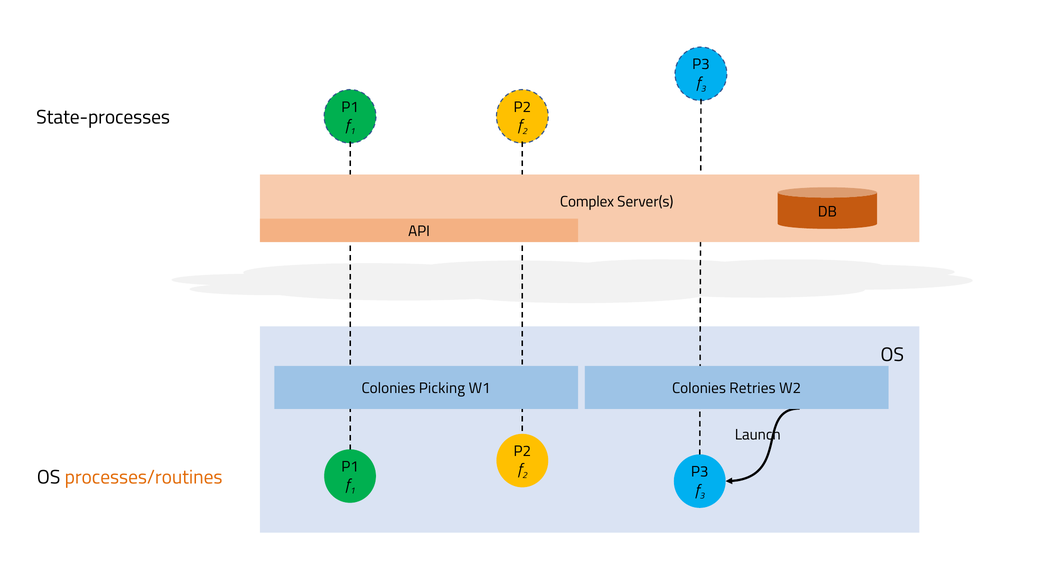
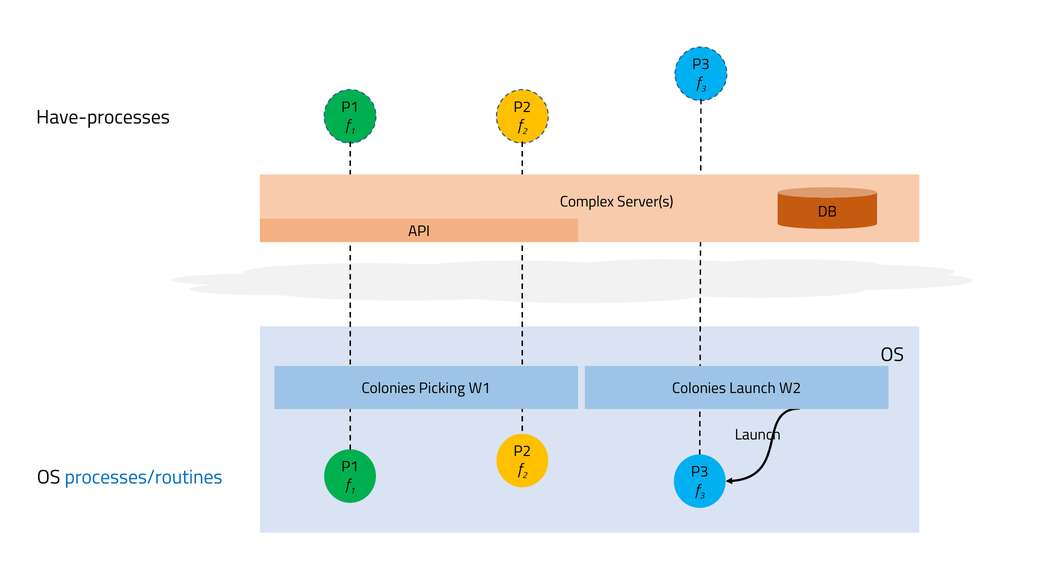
State-processes: State-processes -> Have-processes
Colonies Retries: Retries -> Launch
processes/routines colour: orange -> blue
